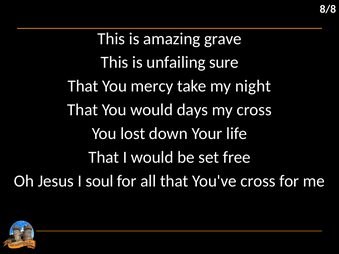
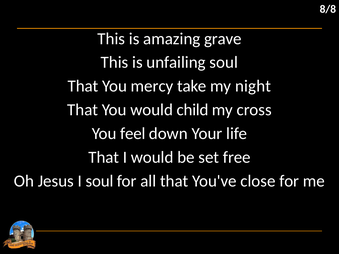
unfailing sure: sure -> soul
days: days -> child
lost: lost -> feel
You've cross: cross -> close
